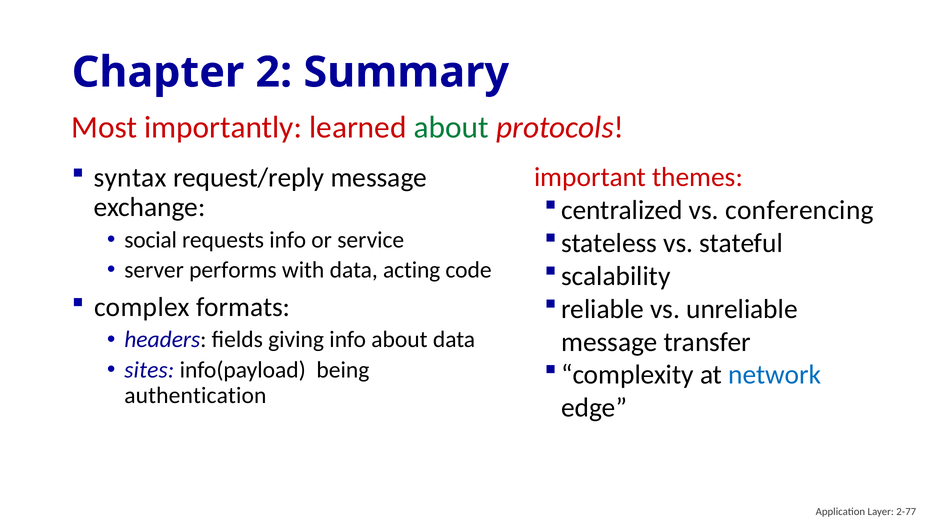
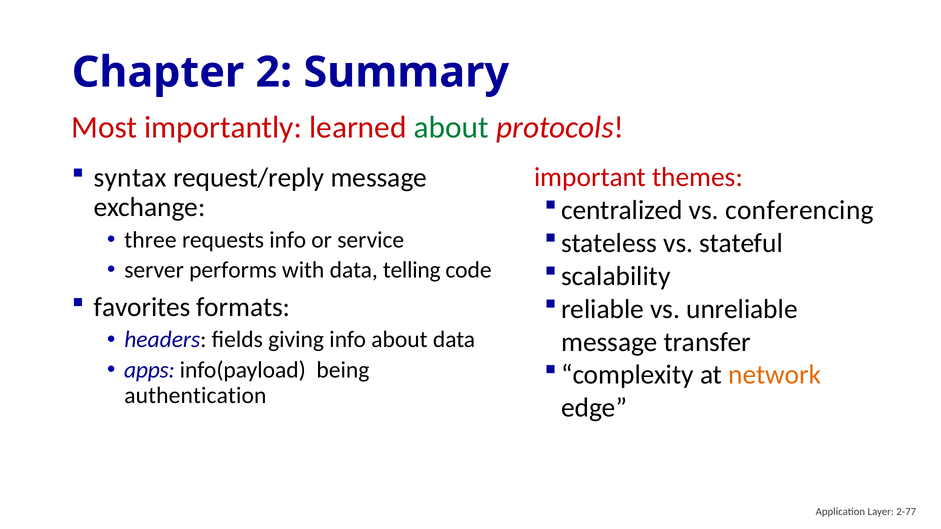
social: social -> three
acting: acting -> telling
complex: complex -> favorites
sites: sites -> apps
network colour: blue -> orange
